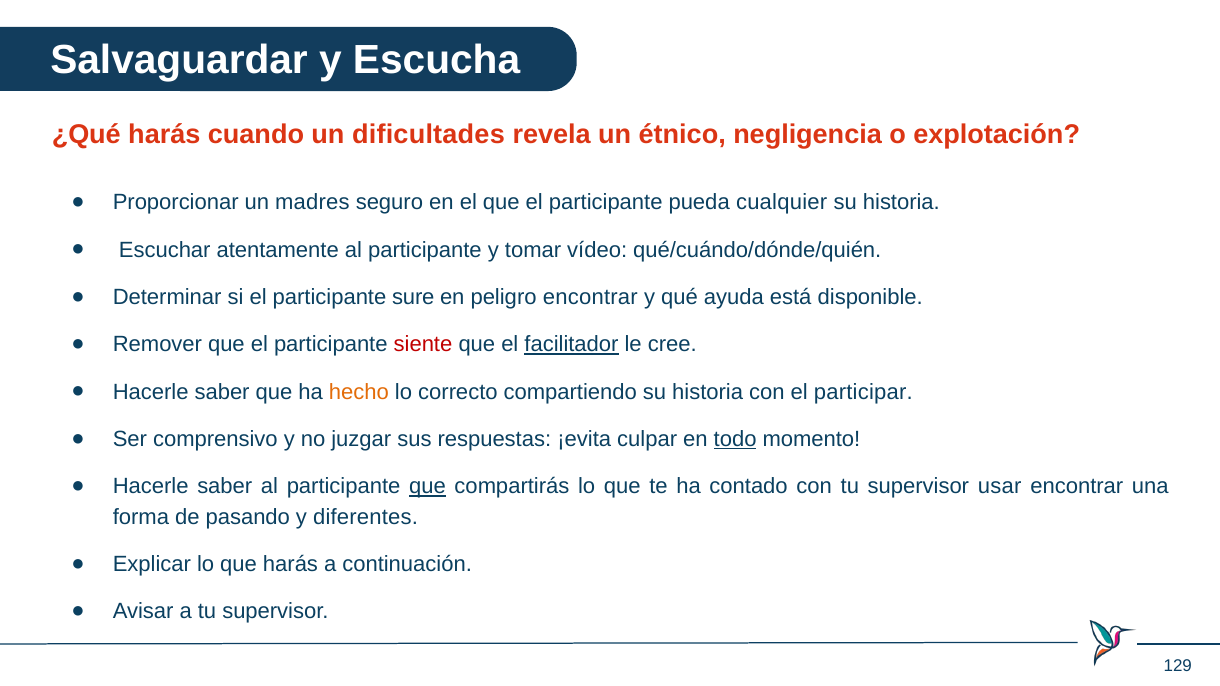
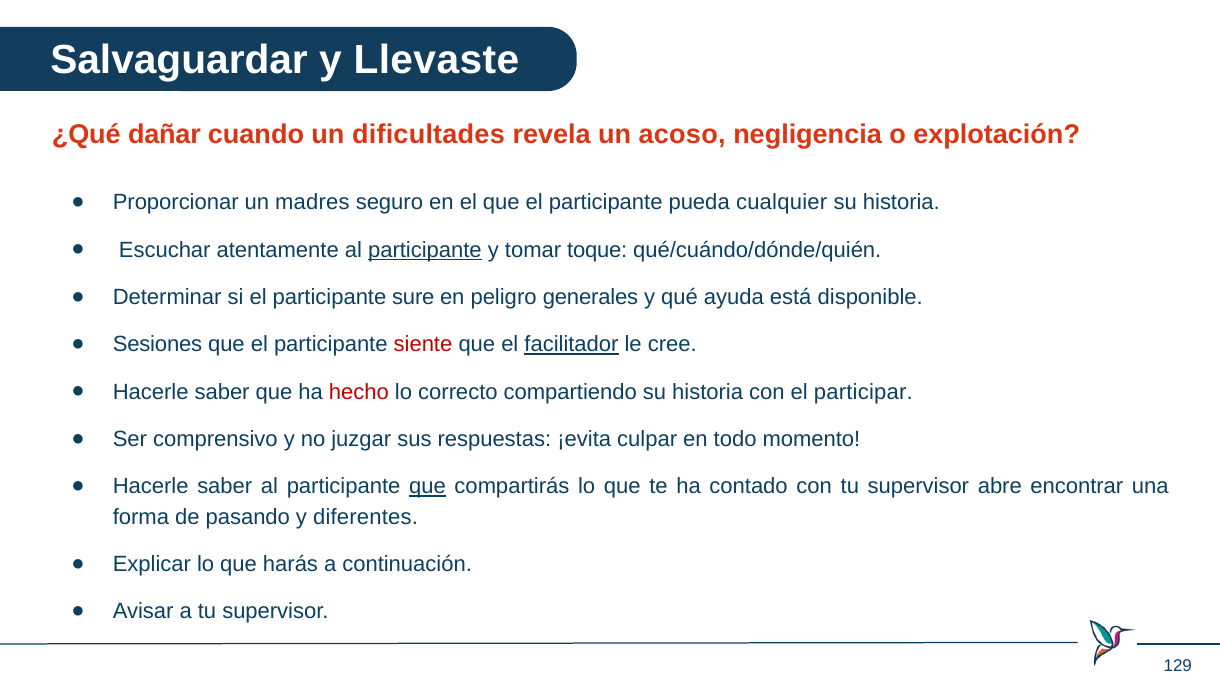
Escucha: Escucha -> Llevaste
¿Qué harás: harás -> dañar
étnico: étnico -> acoso
participante at (425, 250) underline: none -> present
vídeo: vídeo -> toque
peligro encontrar: encontrar -> generales
Remover: Remover -> Sesiones
hecho colour: orange -> red
todo underline: present -> none
usar: usar -> abre
